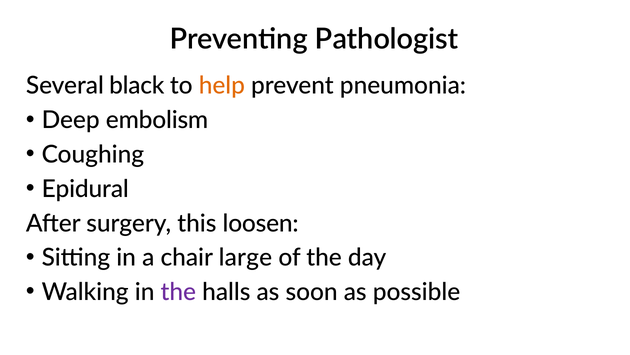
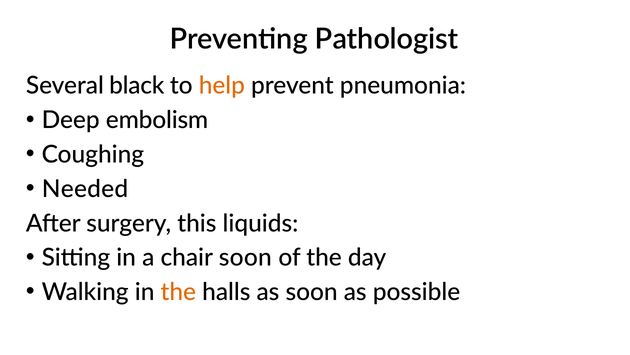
Epidural: Epidural -> Needed
loosen: loosen -> liquids
chair large: large -> soon
the at (178, 292) colour: purple -> orange
